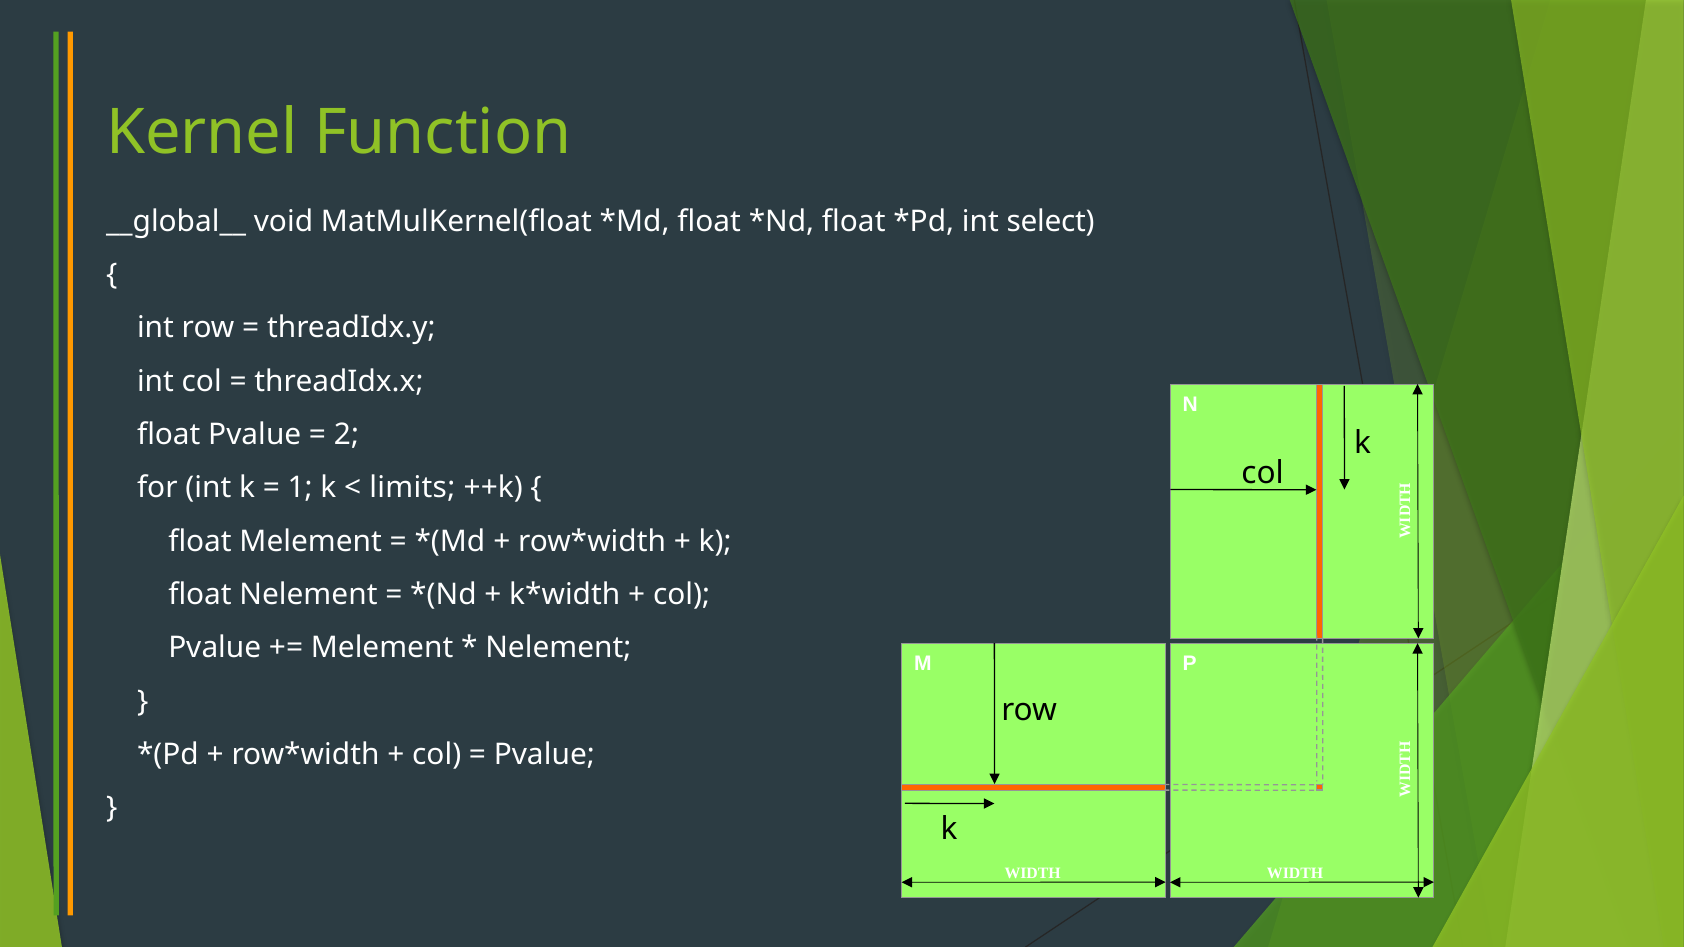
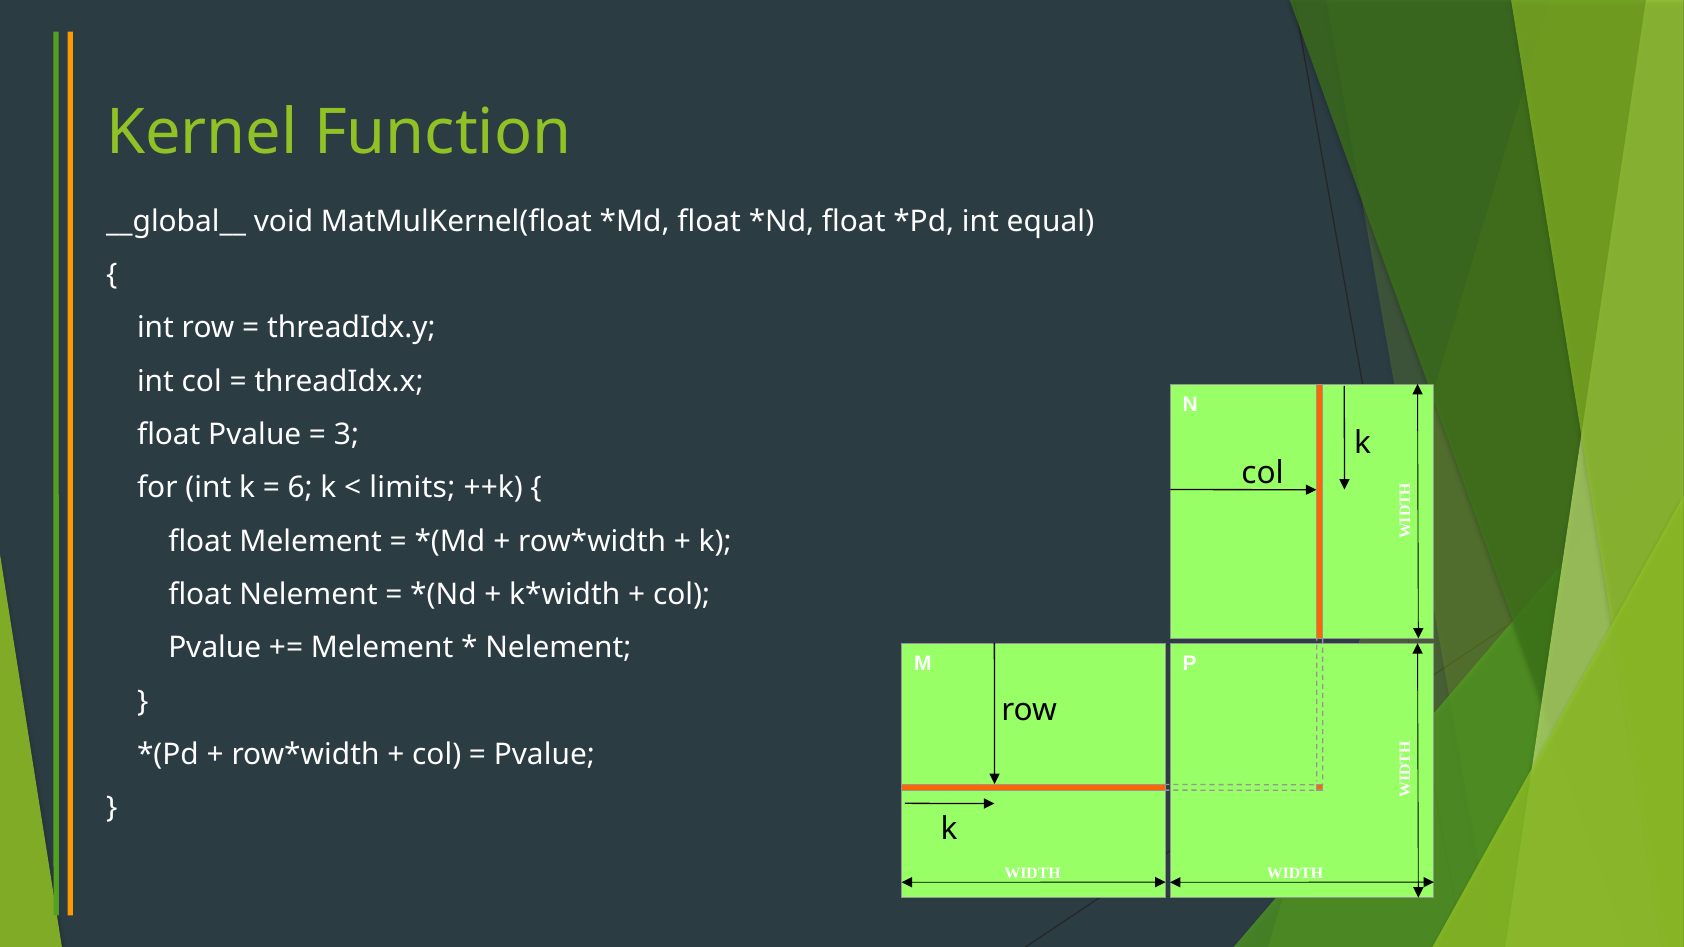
select: select -> equal
2: 2 -> 3
1: 1 -> 6
